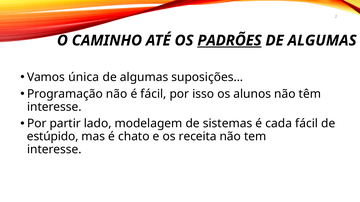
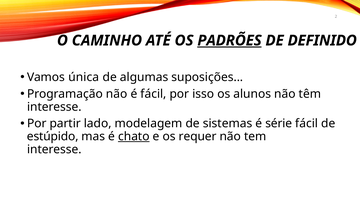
ALGUMAS at (322, 41): ALGUMAS -> DEFINIDO
cada: cada -> série
chato underline: none -> present
receita: receita -> requer
